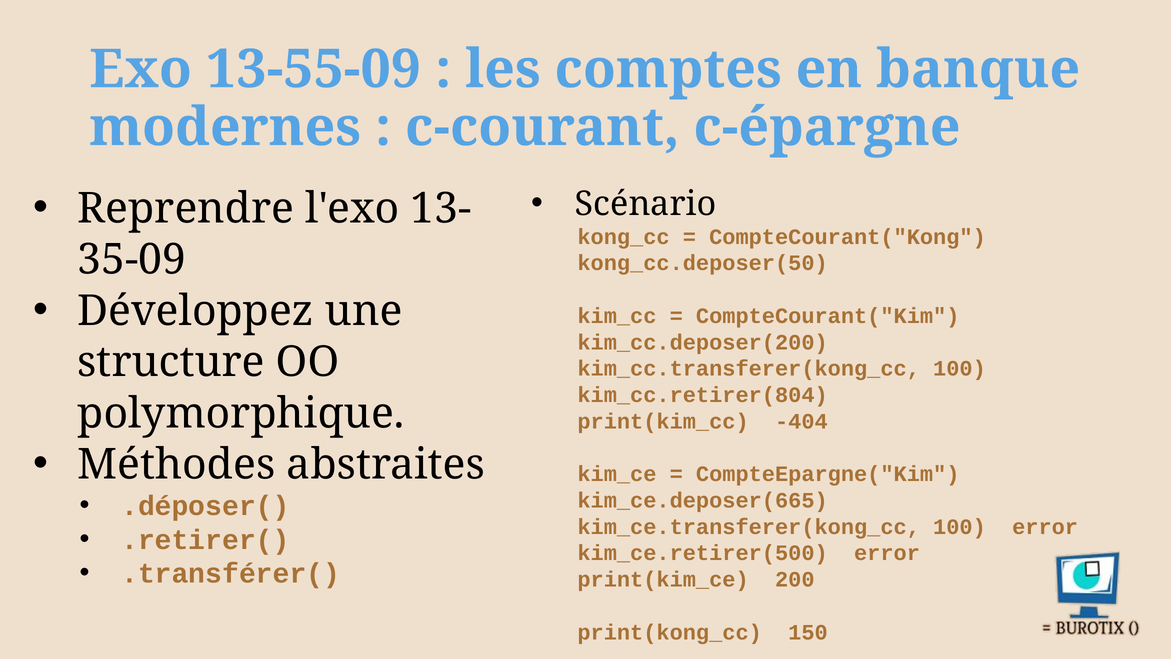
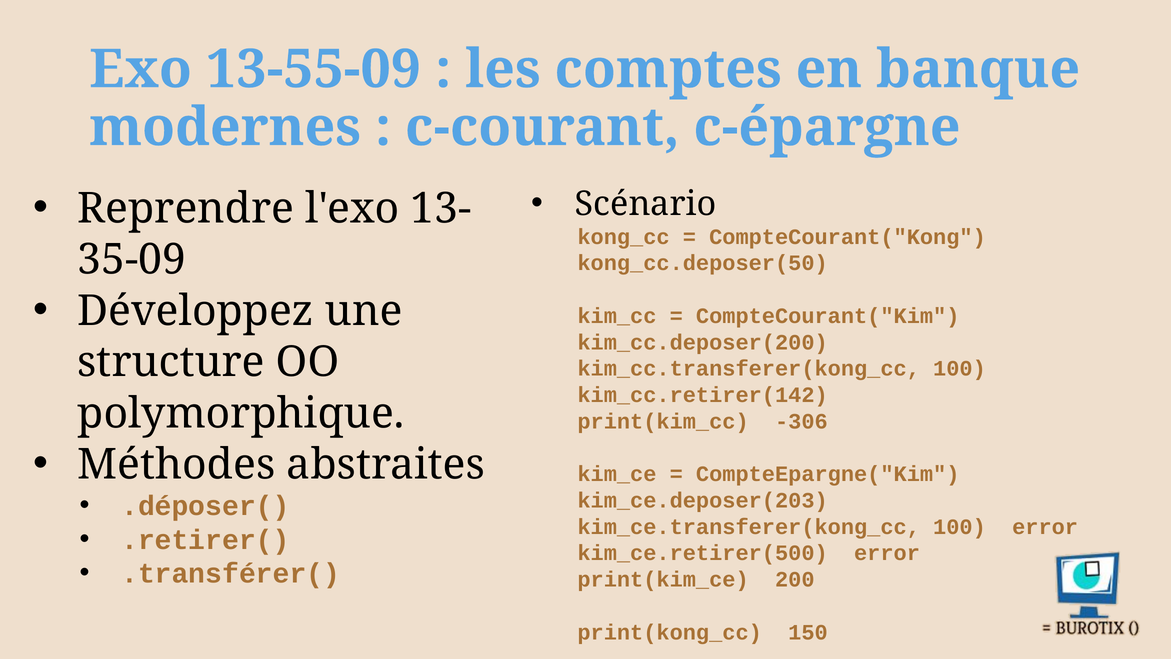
kim_cc.retirer(804: kim_cc.retirer(804 -> kim_cc.retirer(142
-404: -404 -> -306
kim_ce.deposer(665: kim_ce.deposer(665 -> kim_ce.deposer(203
